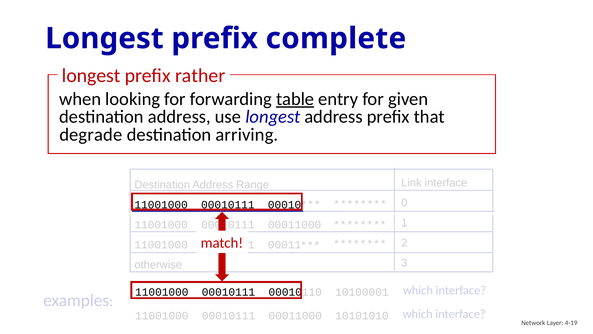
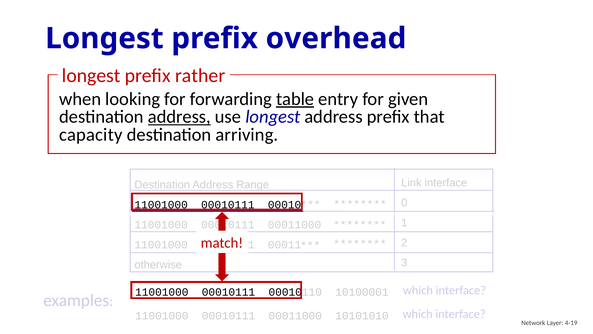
complete: complete -> overhead
address at (179, 117) underline: none -> present
degrade: degrade -> capacity
